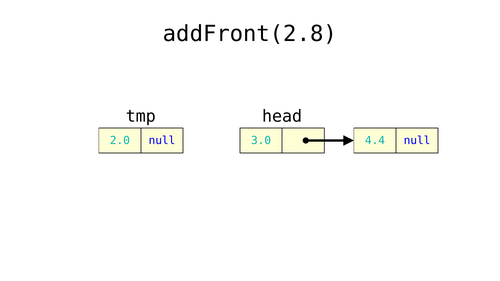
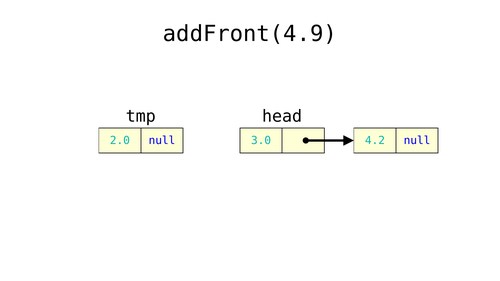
addFront(2.8: addFront(2.8 -> addFront(4.9
4.4: 4.4 -> 4.2
